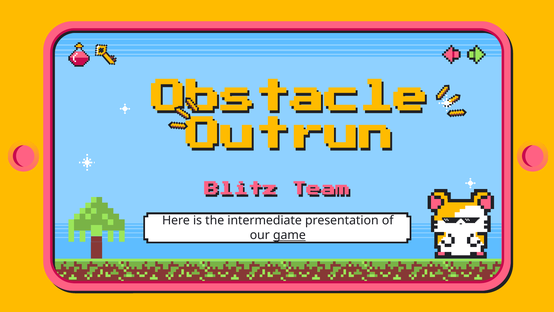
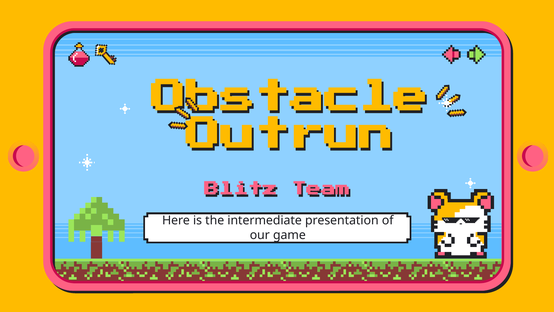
game underline: present -> none
